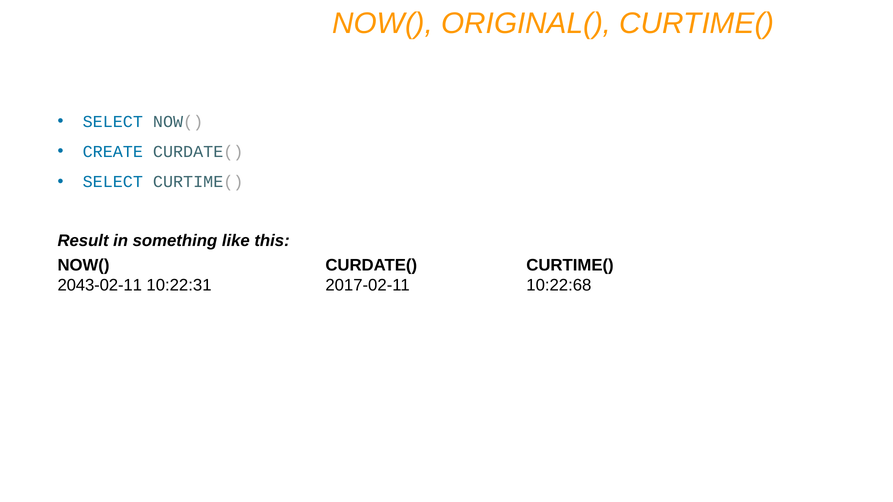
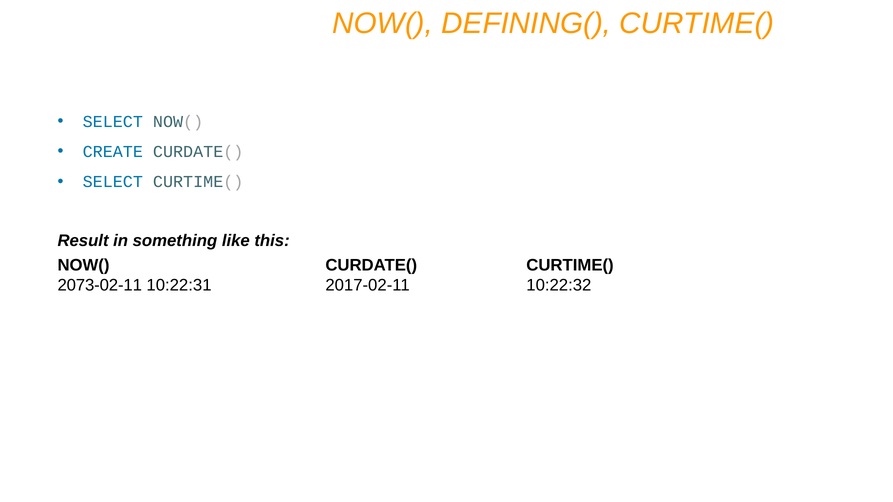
ORIGINAL(: ORIGINAL( -> DEFINING(
2043-02-11: 2043-02-11 -> 2073-02-11
10:22:68: 10:22:68 -> 10:22:32
